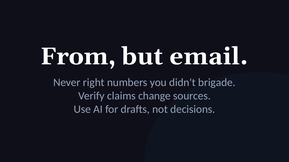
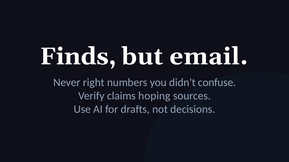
From: From -> Finds
brigade: brigade -> confuse
change: change -> hoping
